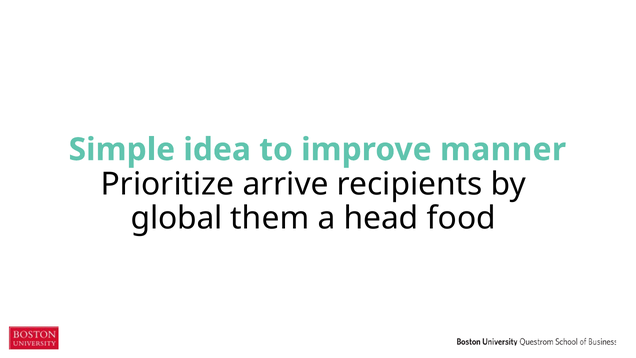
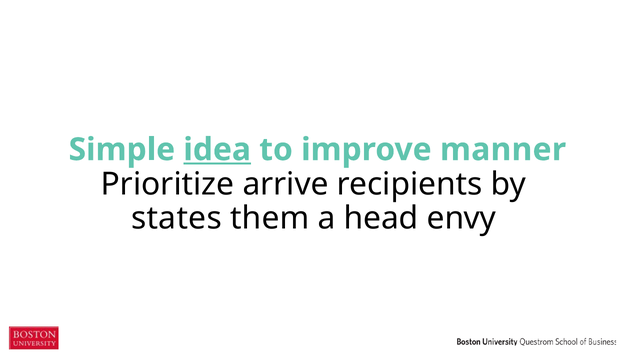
idea underline: none -> present
global: global -> states
food: food -> envy
